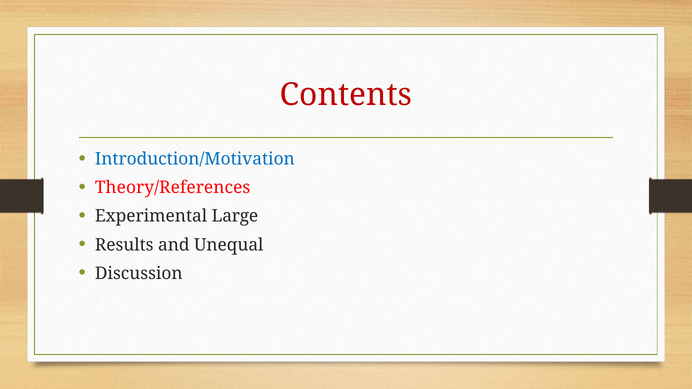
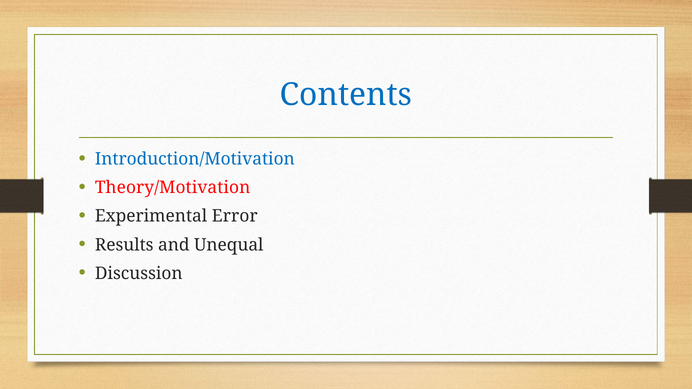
Contents colour: red -> blue
Theory/References: Theory/References -> Theory/Motivation
Large: Large -> Error
